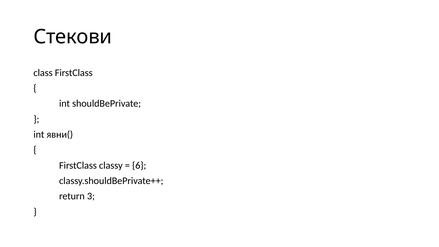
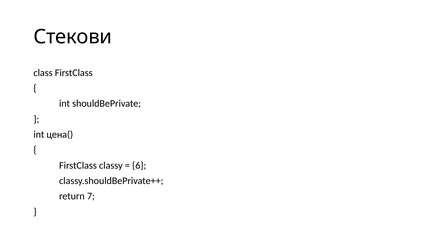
явни(: явни( -> цена(
3: 3 -> 7
